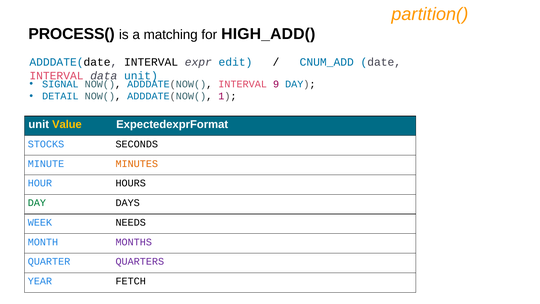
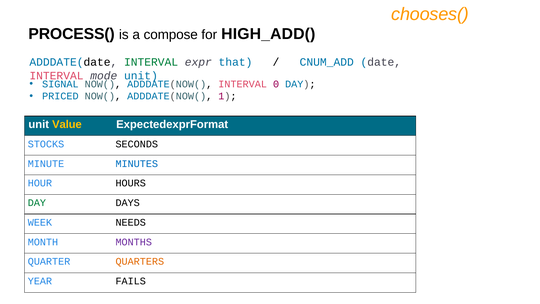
partition(: partition( -> chooses(
matching: matching -> compose
INTERVAL at (151, 62) colour: black -> green
edit: edit -> that
data: data -> mode
9: 9 -> 0
DETAIL: DETAIL -> PRICED
MINUTES colour: orange -> blue
QUARTERS colour: purple -> orange
FETCH: FETCH -> FAILS
